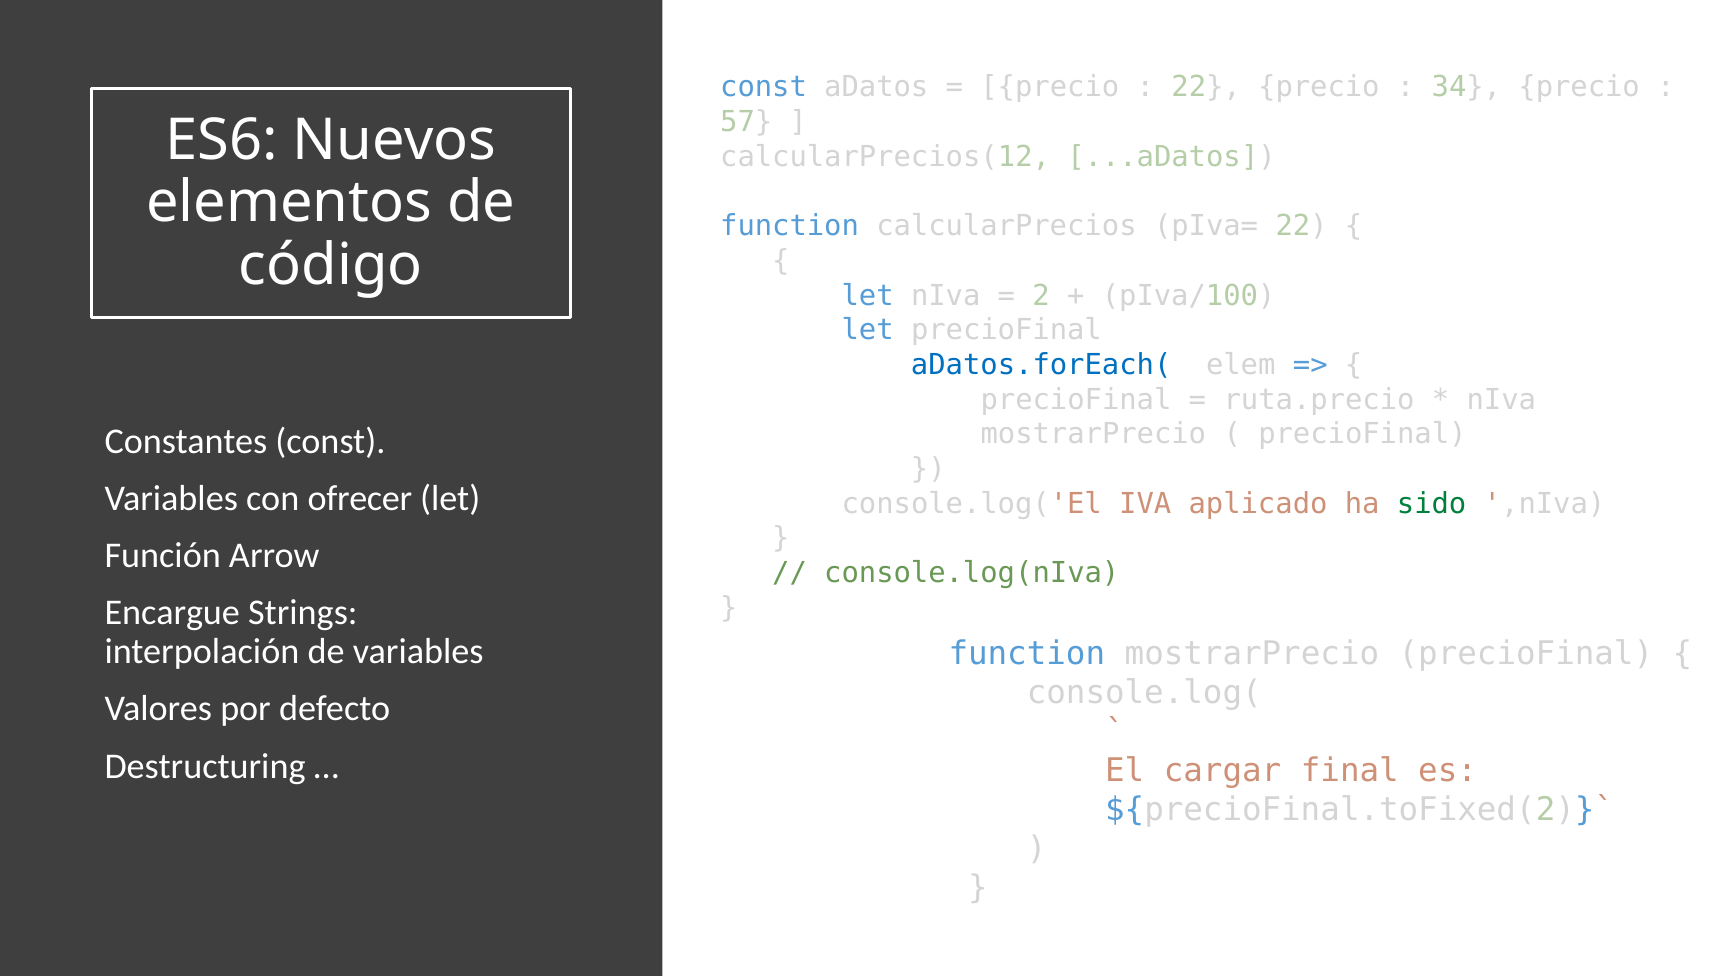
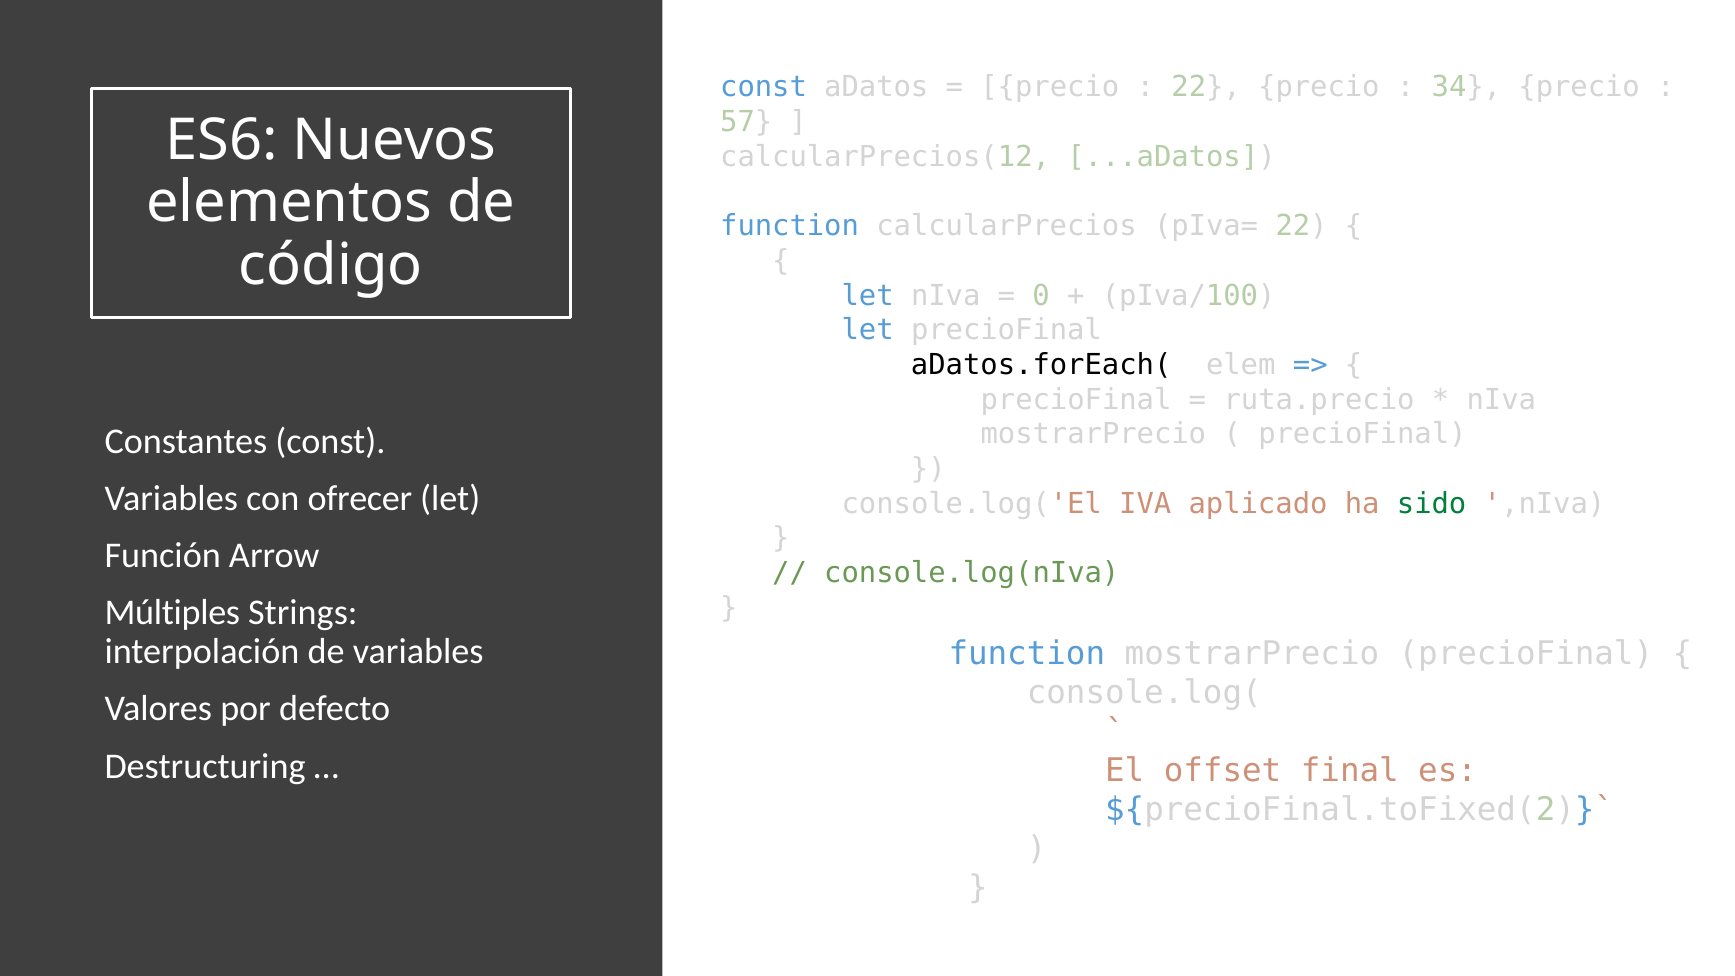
2: 2 -> 0
aDatos.forEach( colour: blue -> black
Encargue: Encargue -> Múltiples
cargar: cargar -> offset
